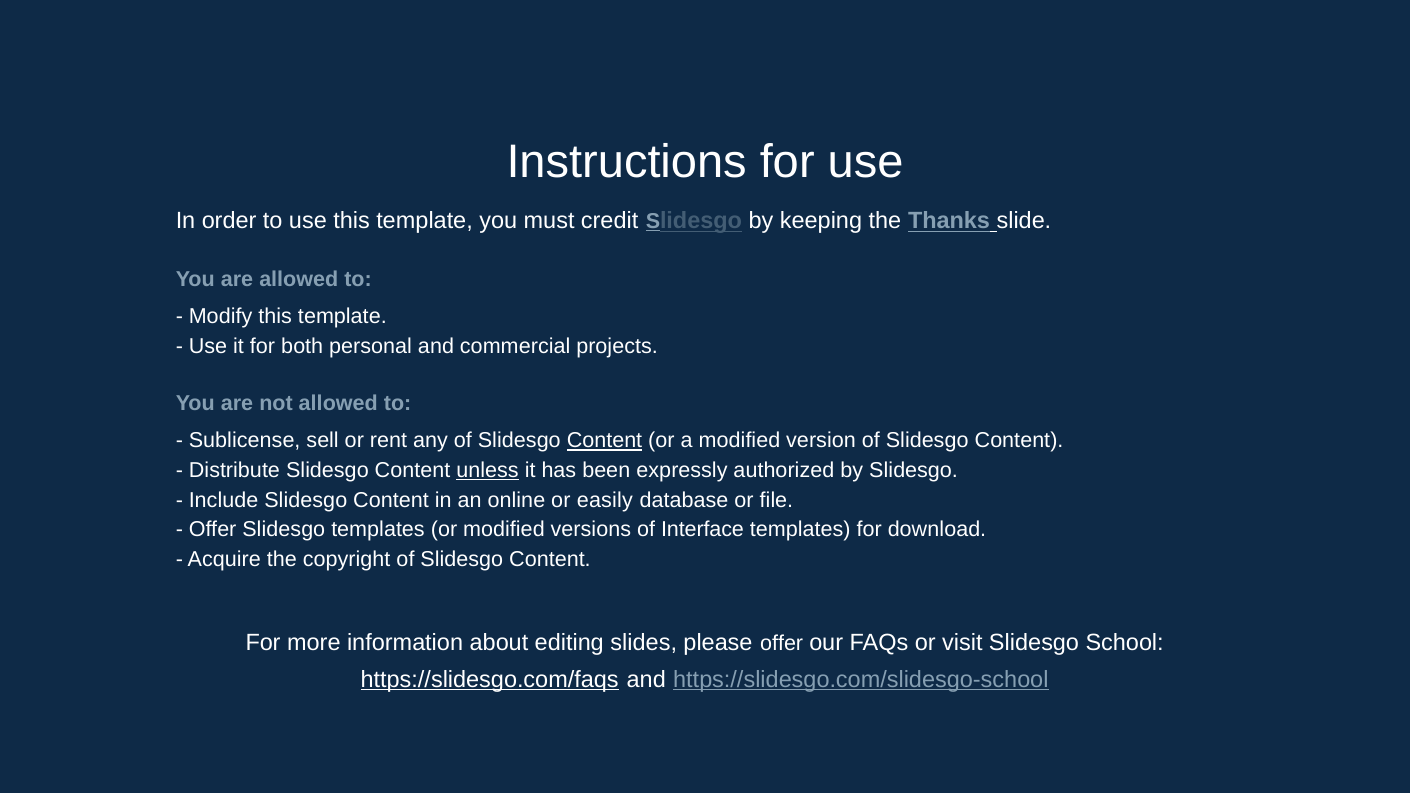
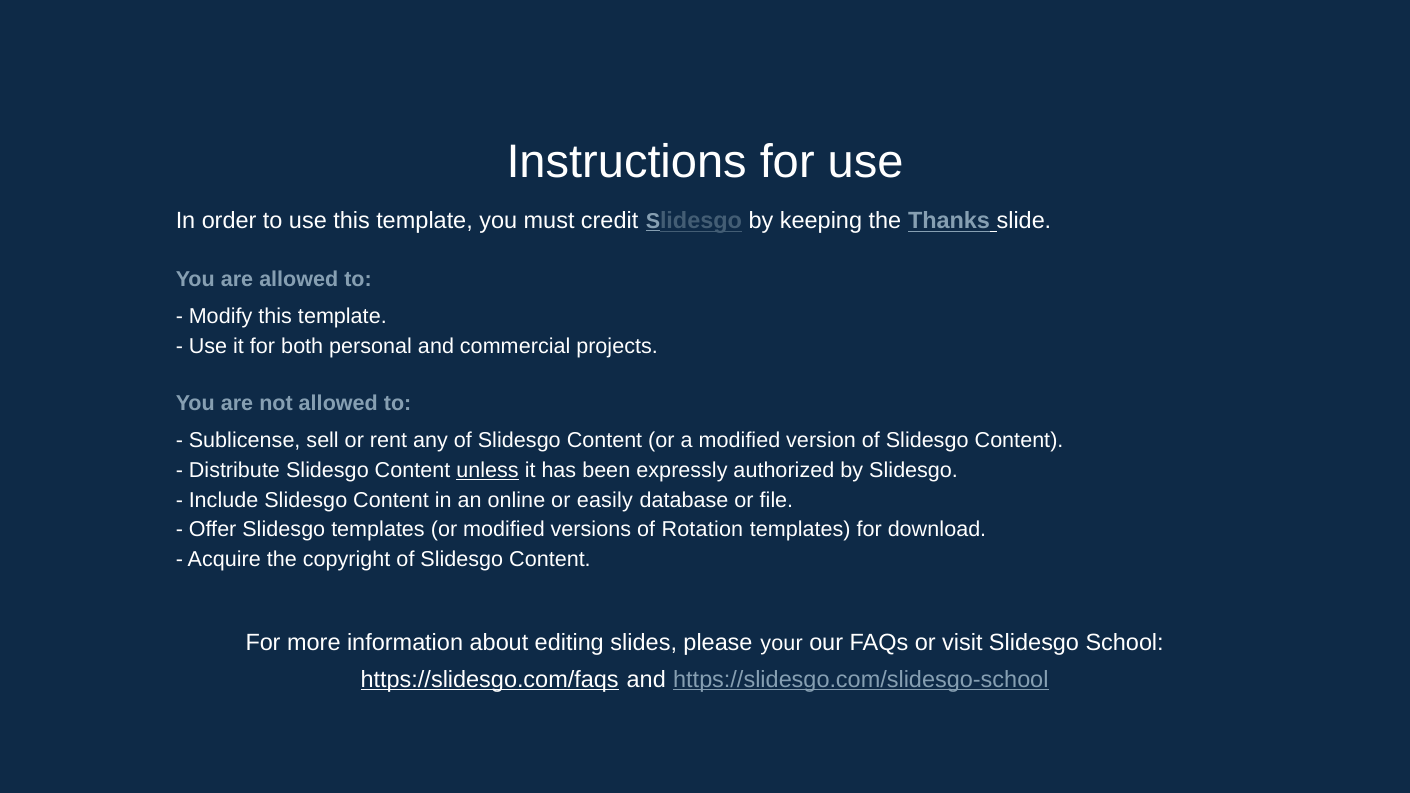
Content at (604, 441) underline: present -> none
Interface: Interface -> Rotation
please offer: offer -> your
